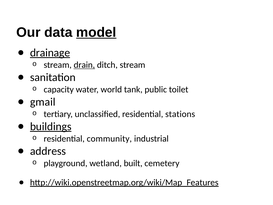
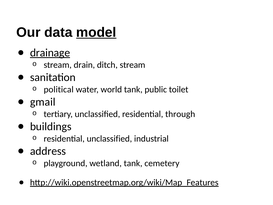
drain underline: present -> none
capacity: capacity -> political
stations: stations -> through
buildings underline: present -> none
residential community: community -> unclassified
wetland built: built -> tank
